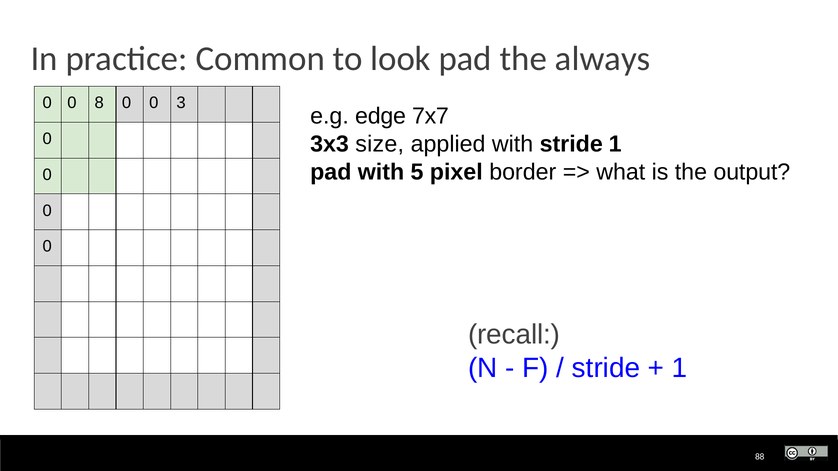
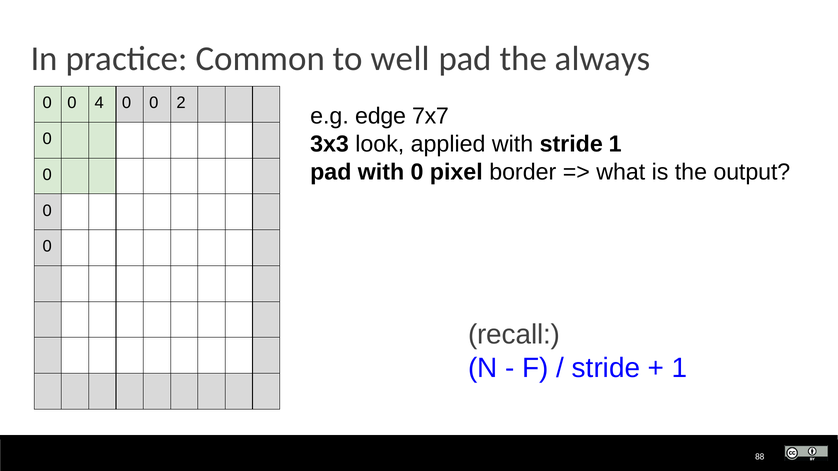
look: look -> well
8: 8 -> 4
3: 3 -> 2
size: size -> look
with 5: 5 -> 0
